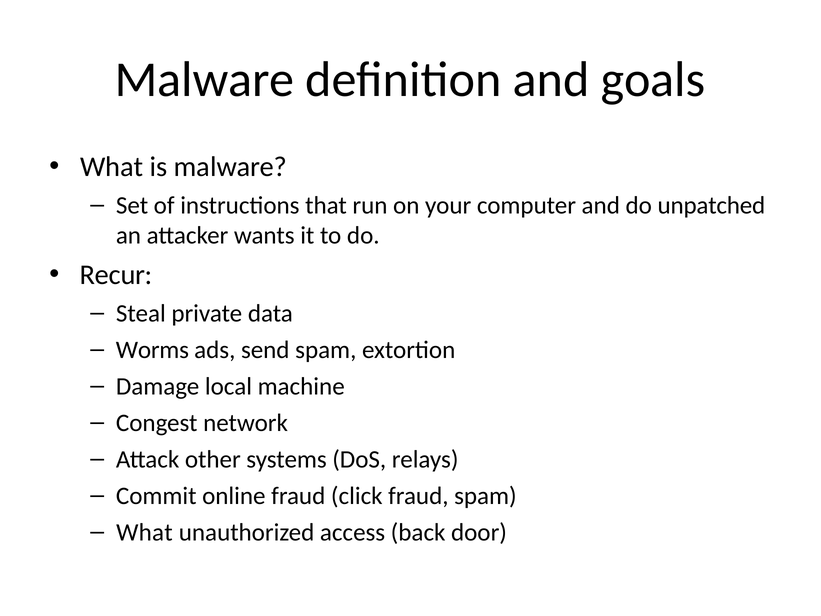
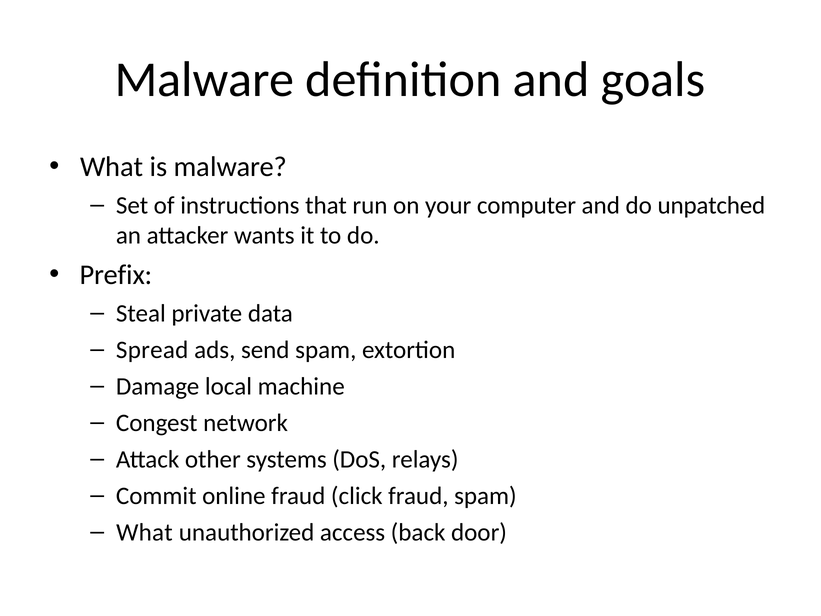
Recur: Recur -> Prefix
Worms: Worms -> Spread
